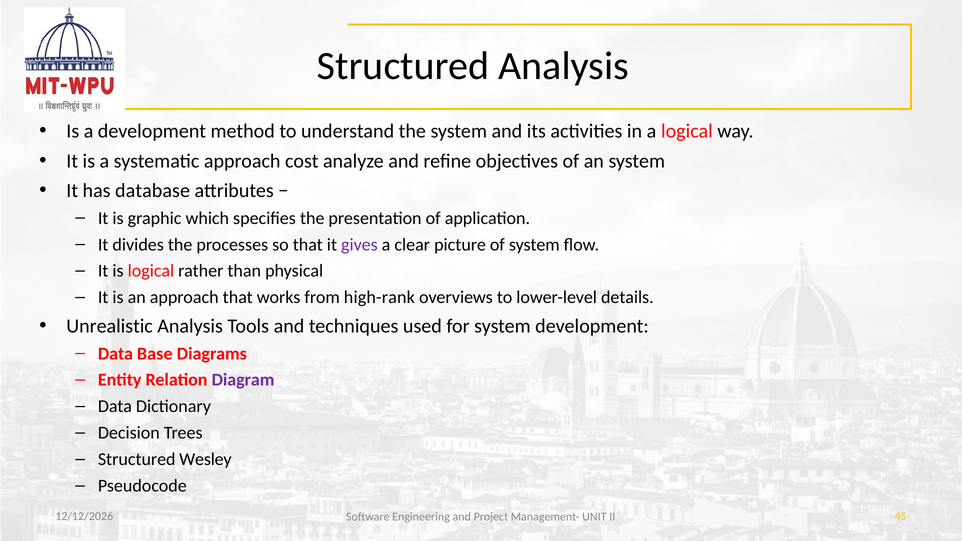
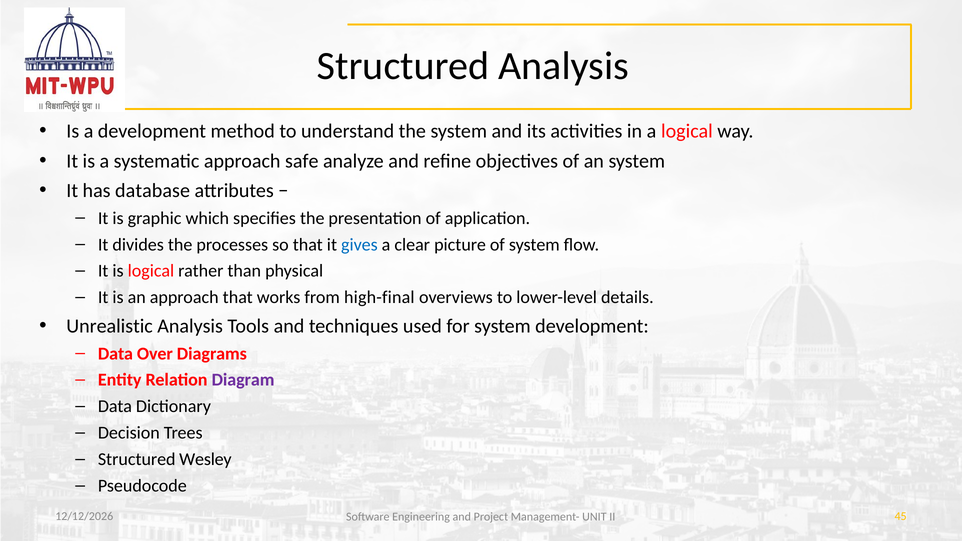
cost: cost -> safe
gives colour: purple -> blue
high-rank: high-rank -> high-final
Base: Base -> Over
